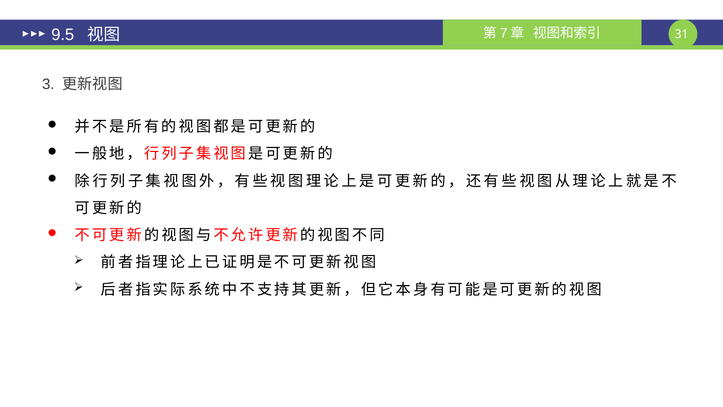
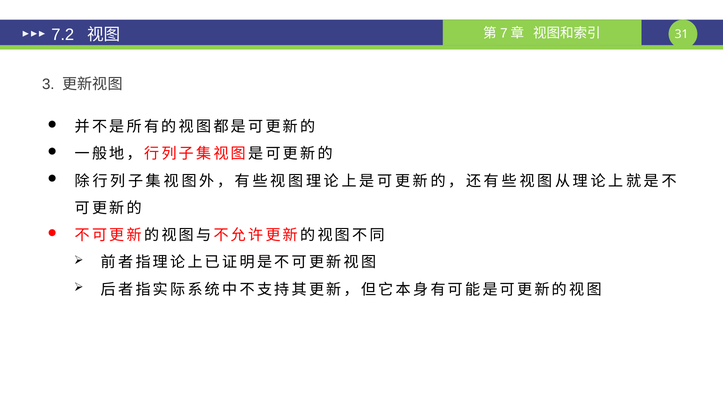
9.5: 9.5 -> 7.2
